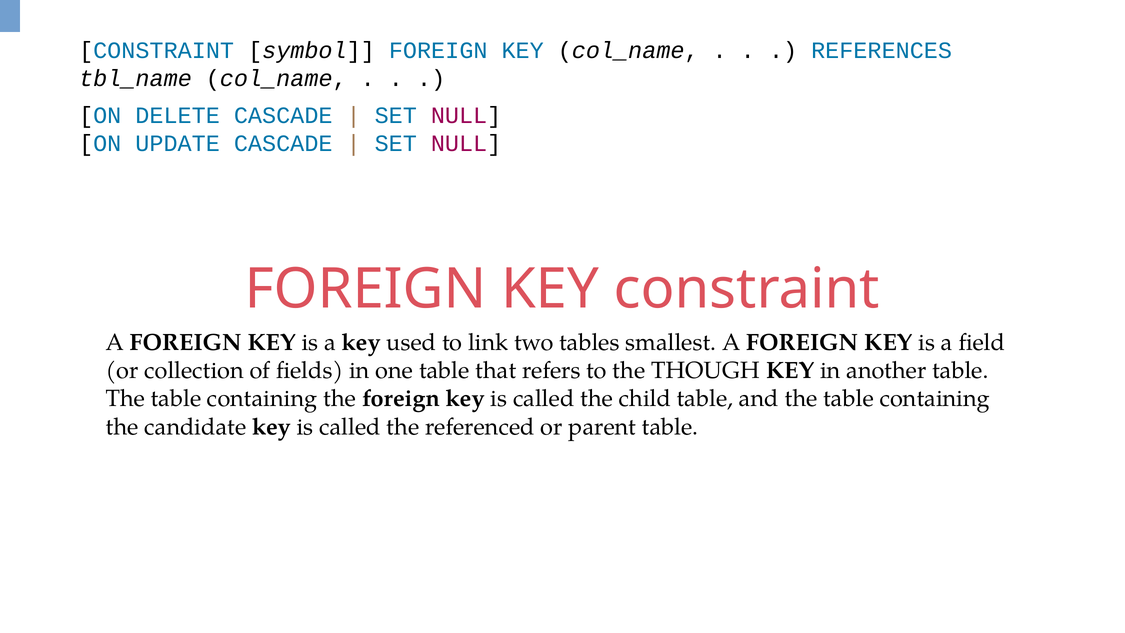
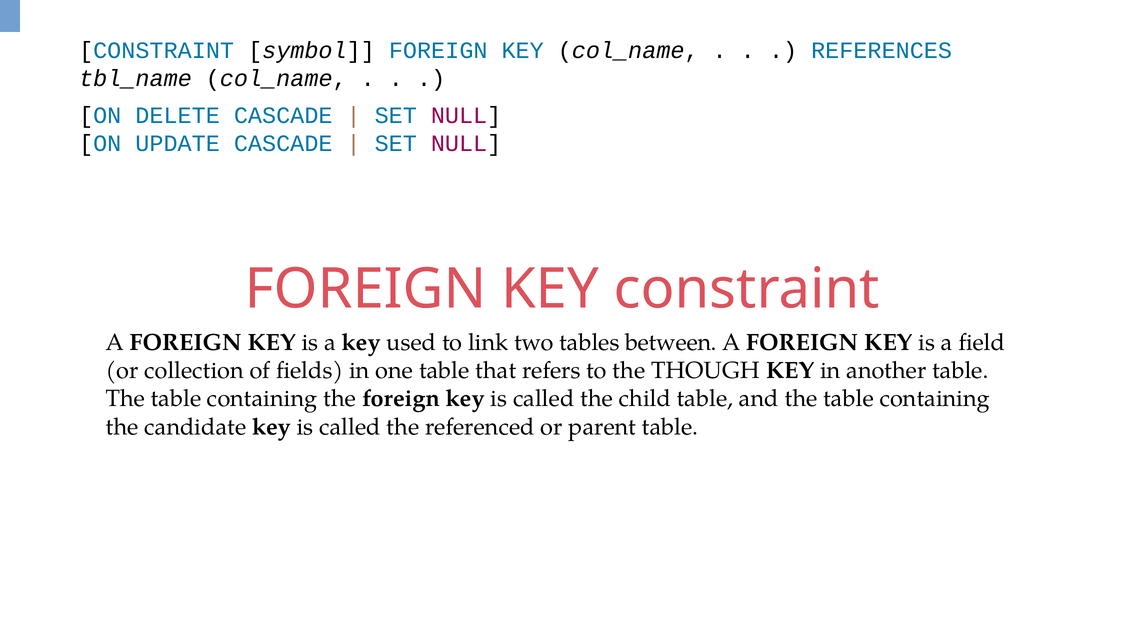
smallest: smallest -> between
